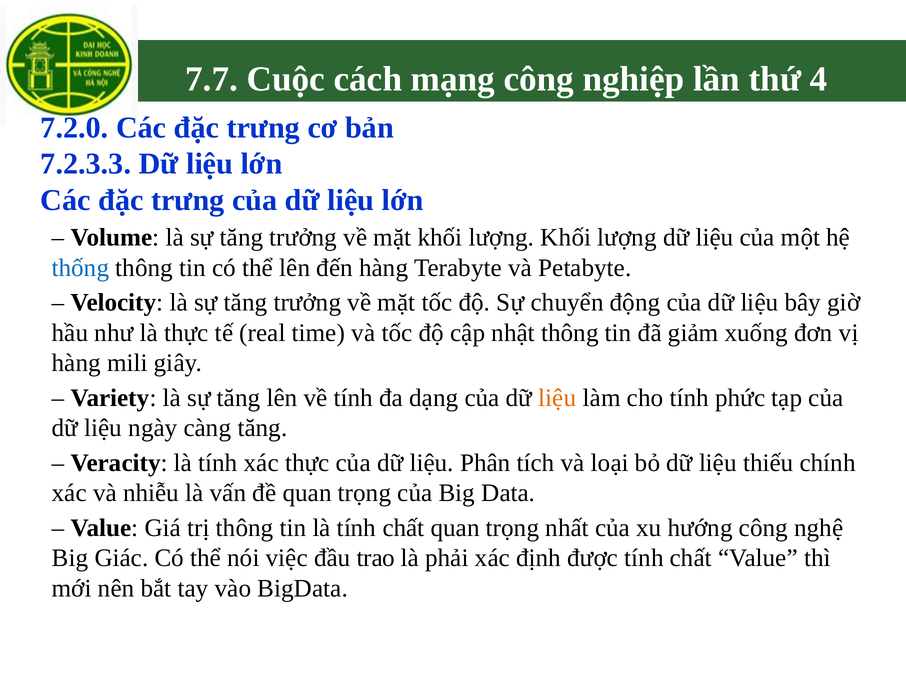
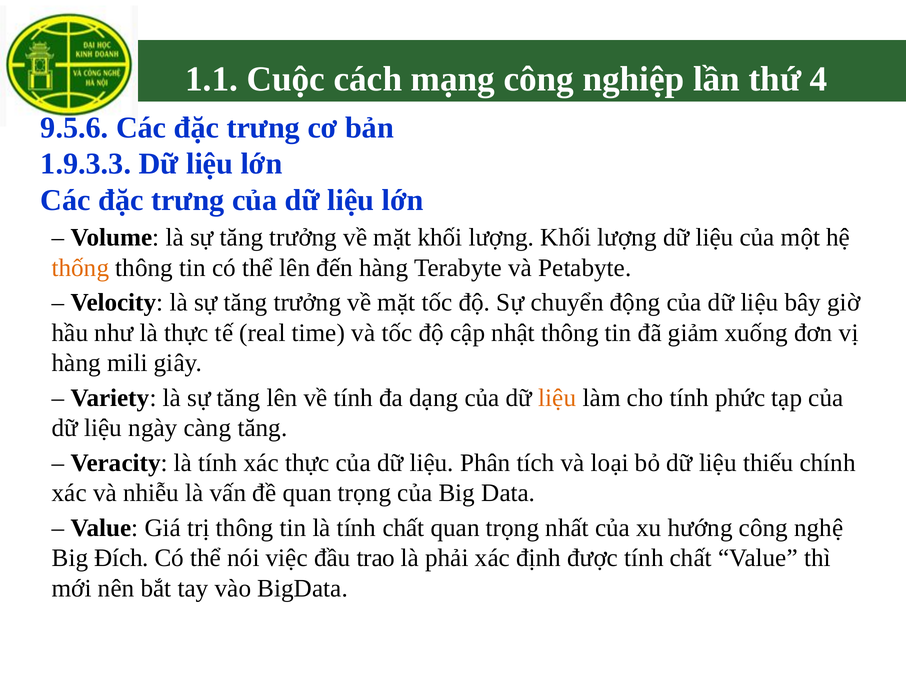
7.7: 7.7 -> 1.1
7.2.0: 7.2.0 -> 9.5.6
7.2.3.3: 7.2.3.3 -> 1.9.3.3
thống colour: blue -> orange
Giác: Giác -> Đích
